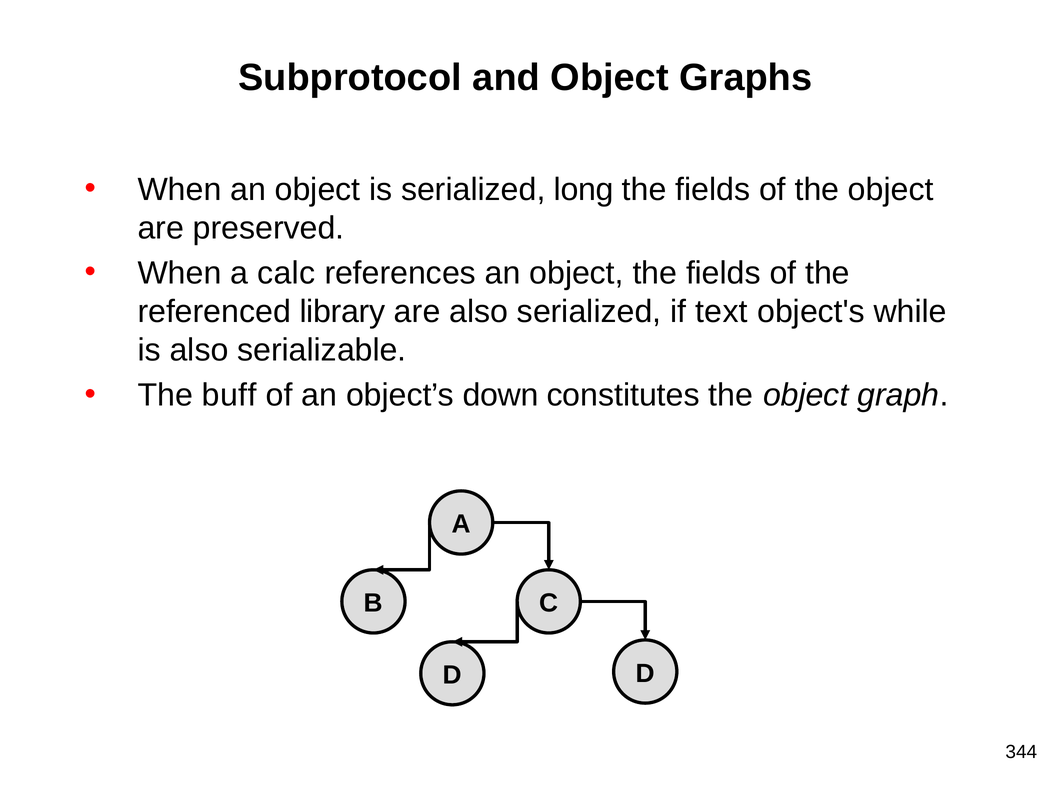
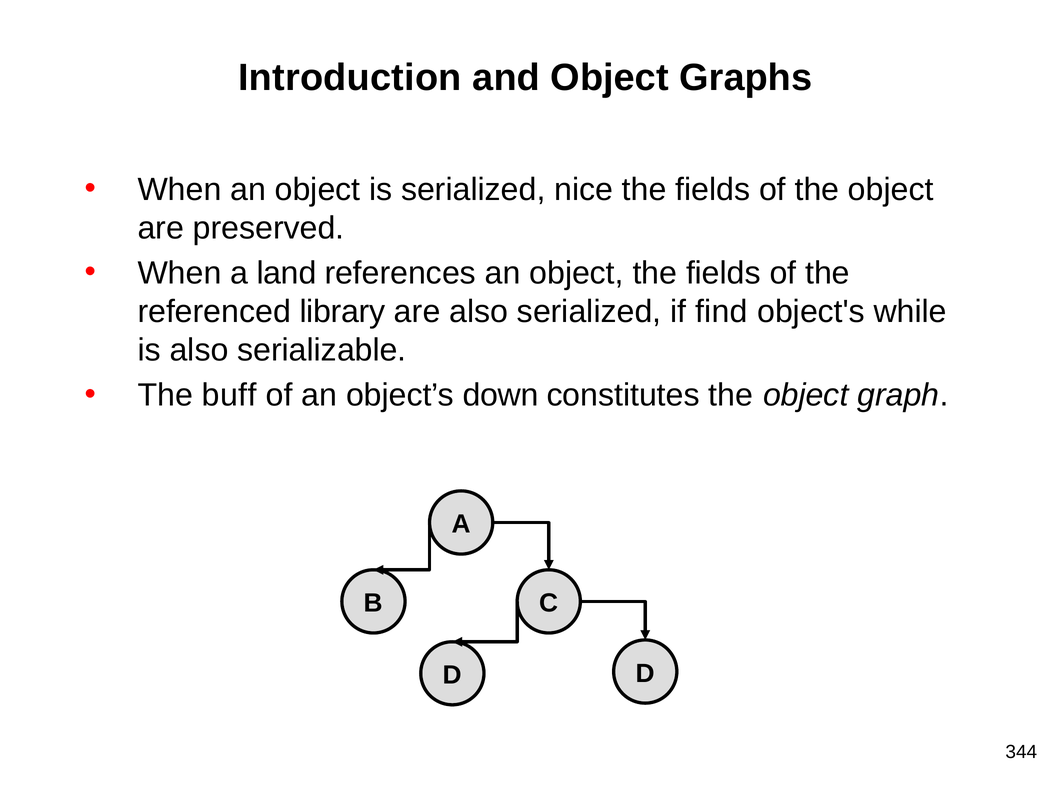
Subprotocol: Subprotocol -> Introduction
long: long -> nice
calc: calc -> land
text: text -> find
